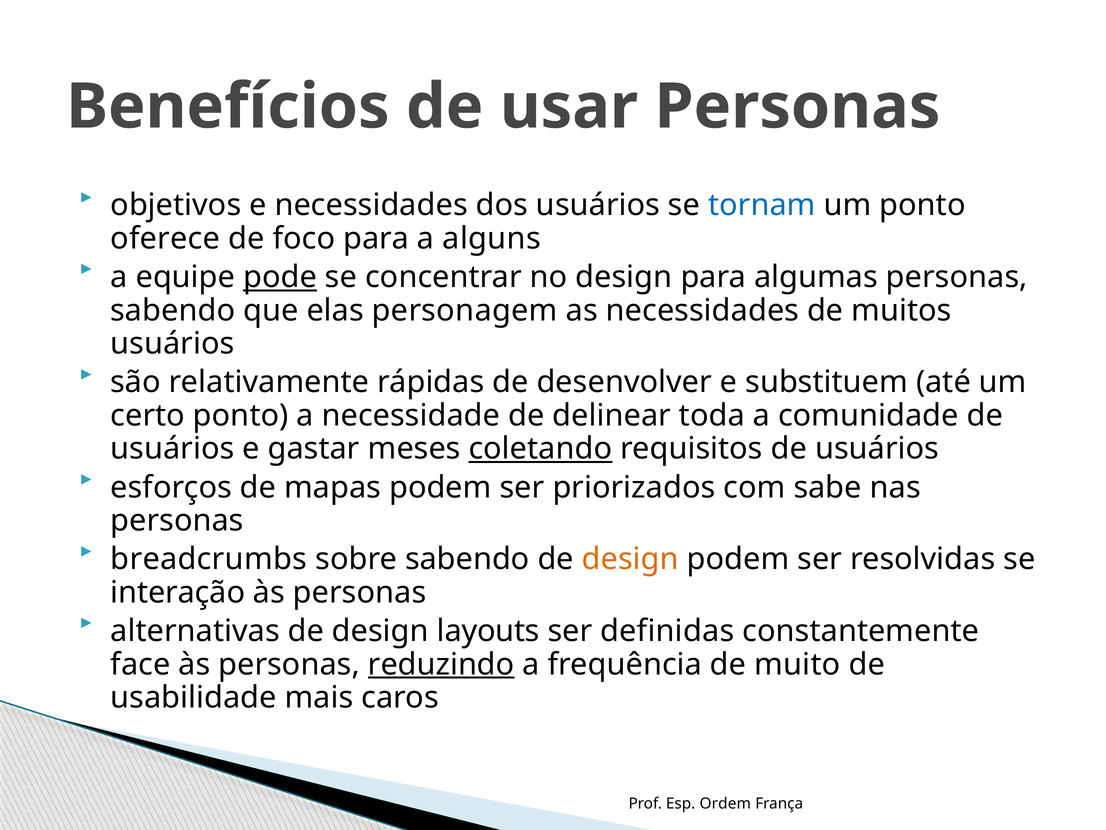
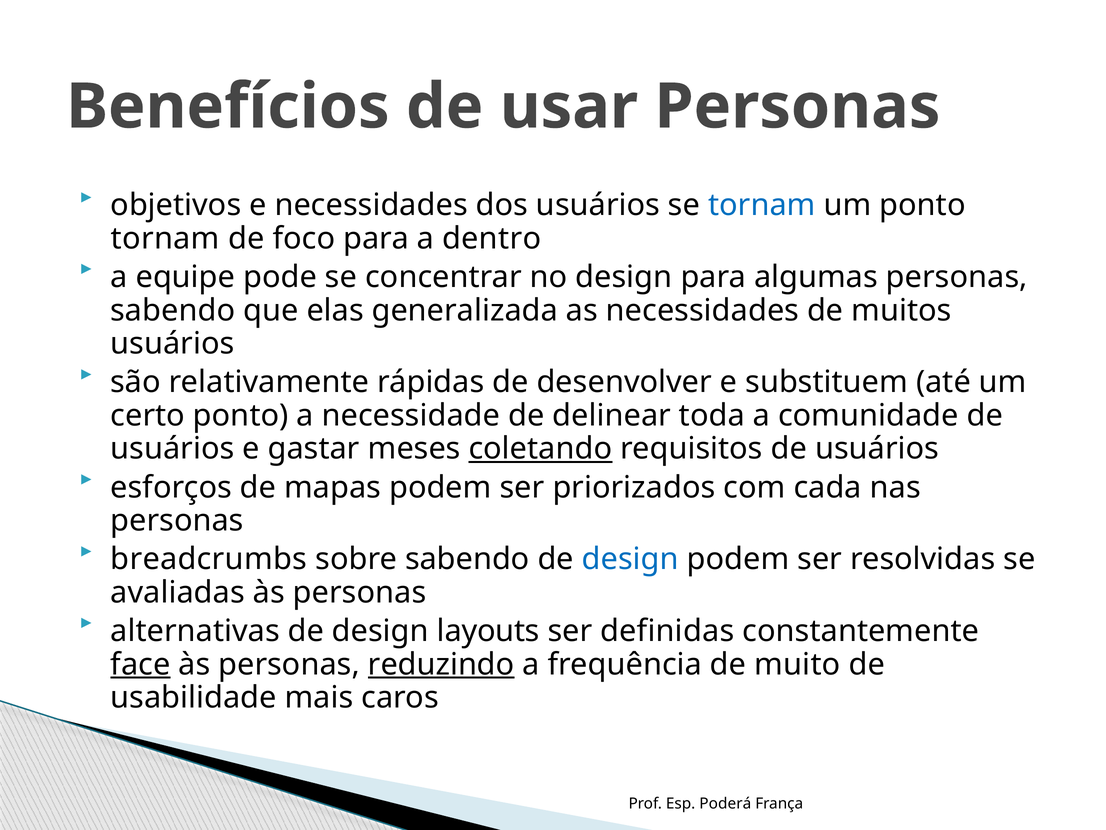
oferece at (165, 238): oferece -> tornam
alguns: alguns -> dentro
pode underline: present -> none
personagem: personagem -> generalizada
sabe: sabe -> cada
design at (630, 559) colour: orange -> blue
interação: interação -> avaliadas
face underline: none -> present
Ordem: Ordem -> Poderá
